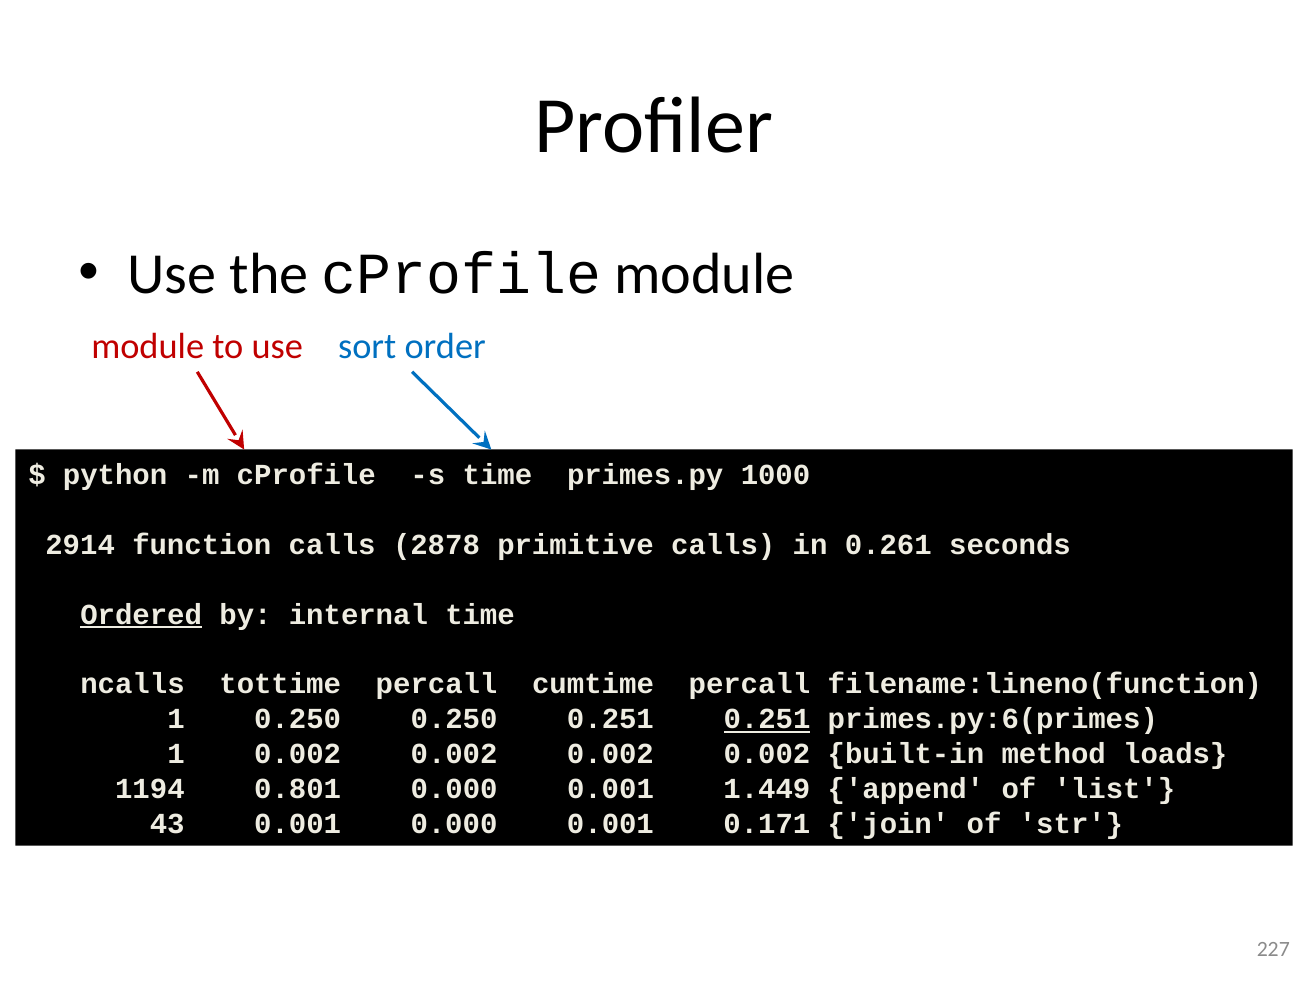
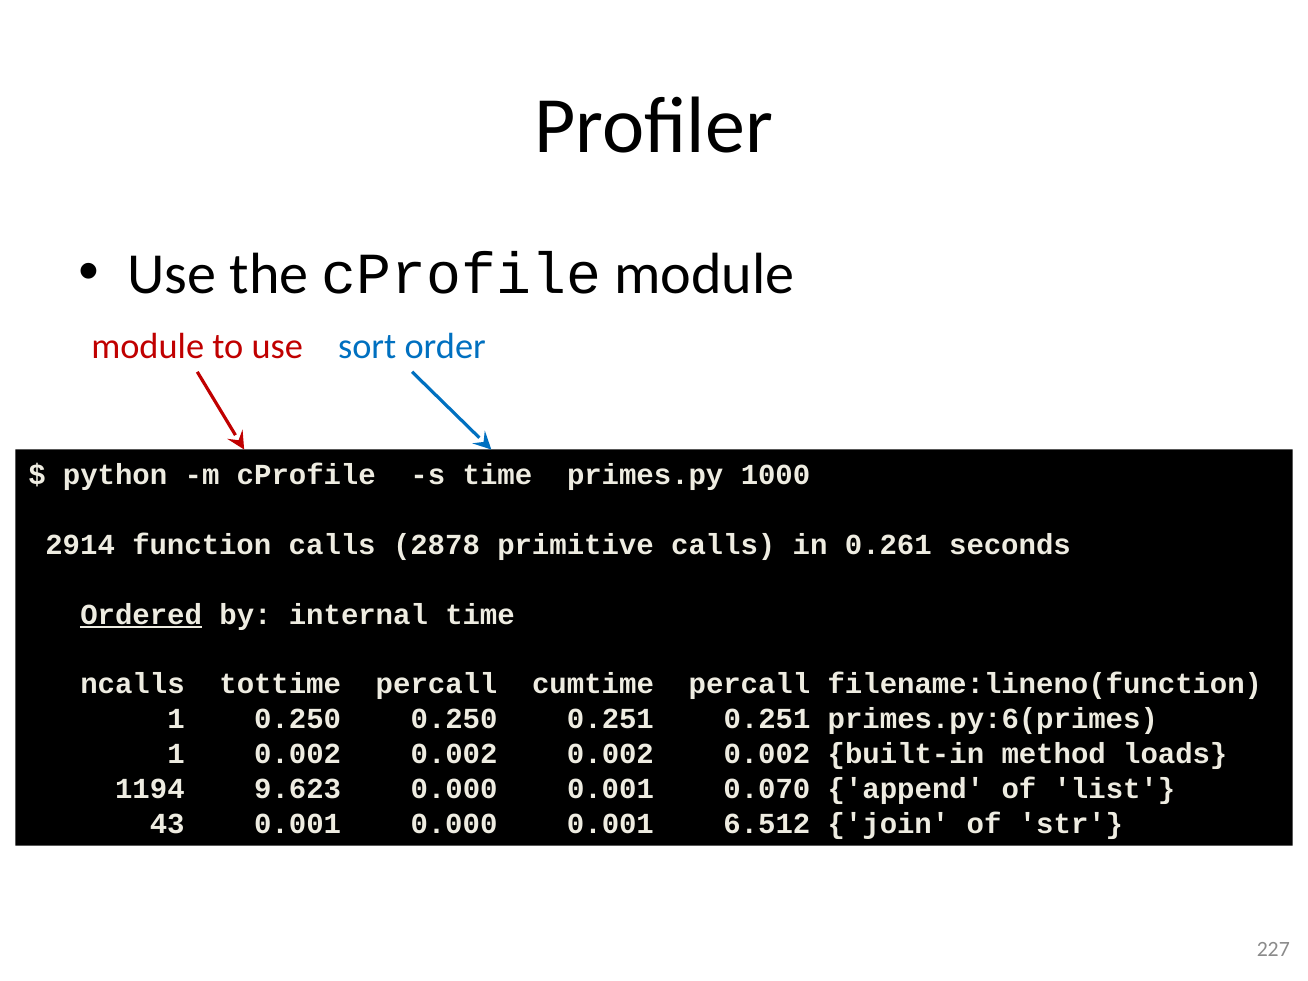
0.251 at (767, 719) underline: present -> none
0.801: 0.801 -> 9.623
1.449: 1.449 -> 0.070
0.171: 0.171 -> 6.512
